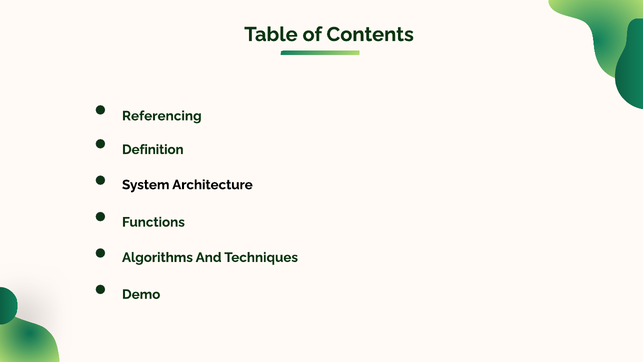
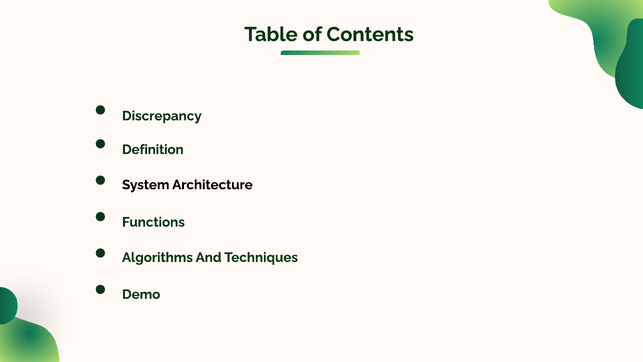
Referencing: Referencing -> Discrepancy
